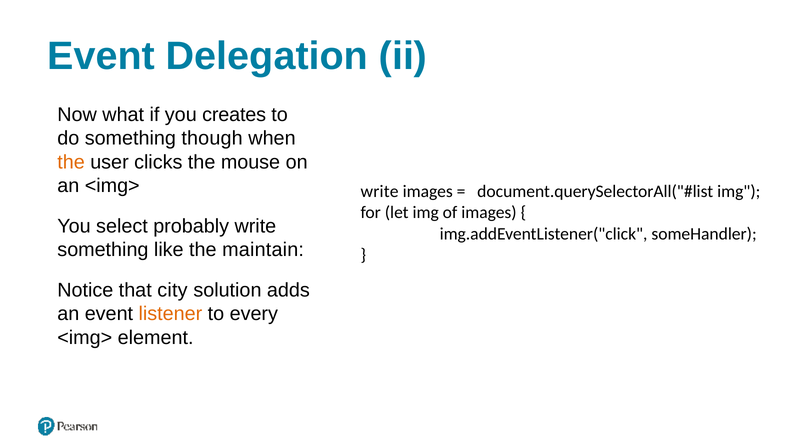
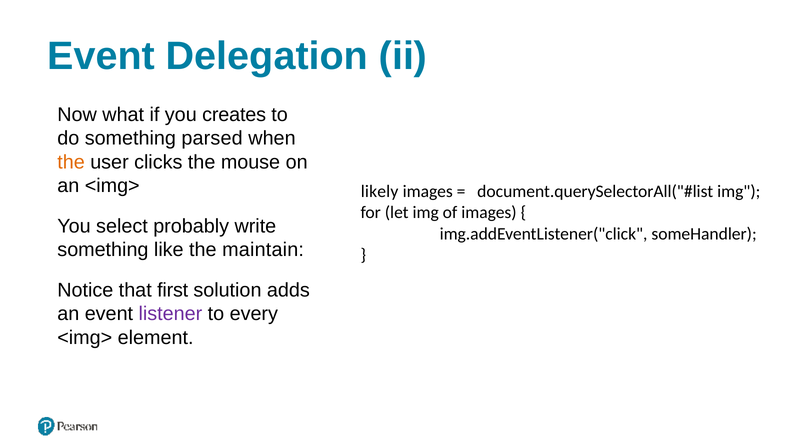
though: though -> parsed
write at (380, 192): write -> likely
city: city -> first
listener colour: orange -> purple
